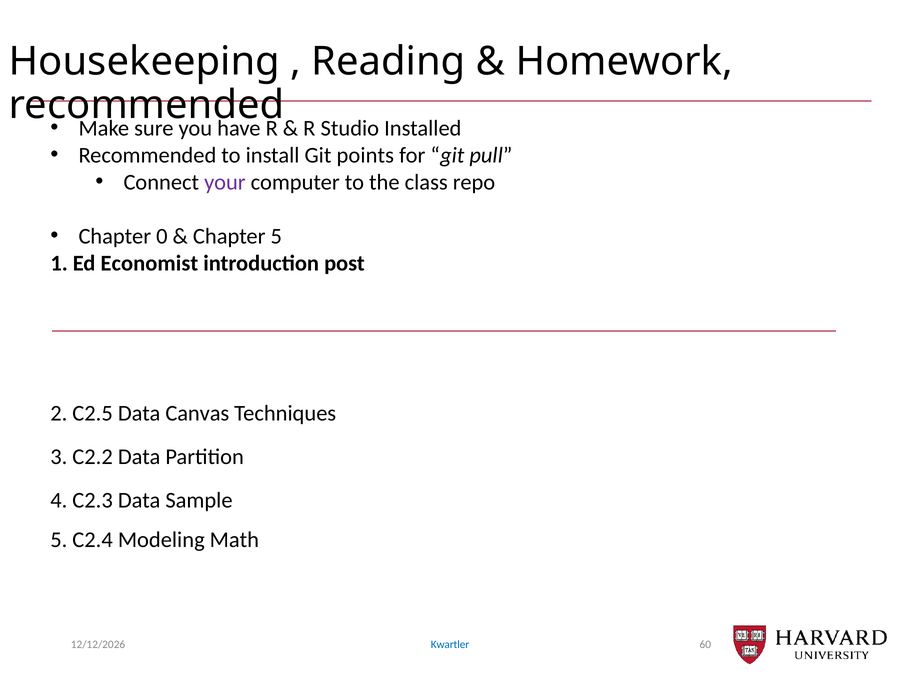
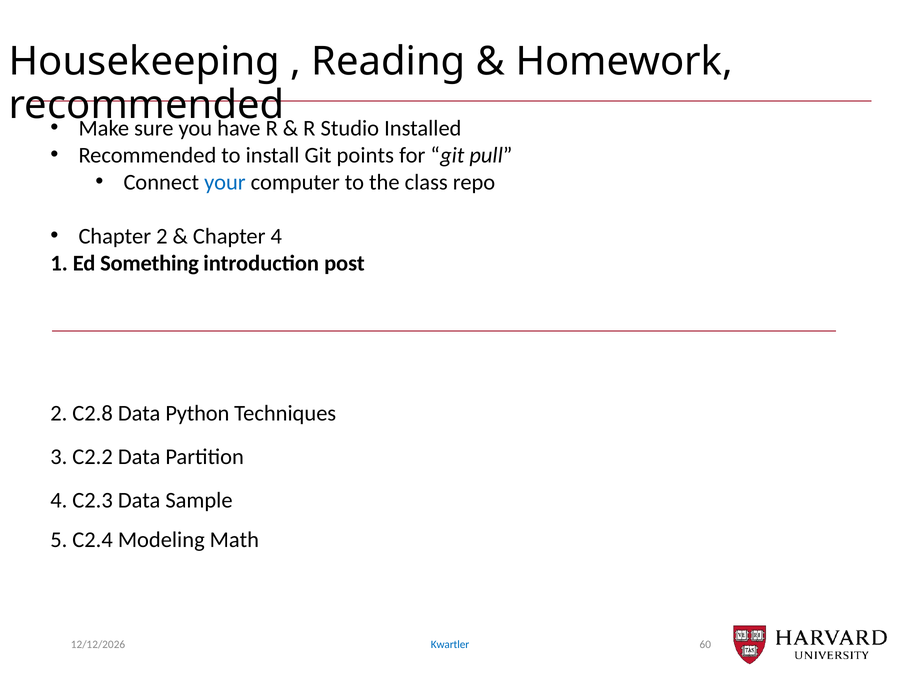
your colour: purple -> blue
Chapter 0: 0 -> 2
Chapter 5: 5 -> 4
Economist: Economist -> Something
C2.5: C2.5 -> C2.8
Canvas: Canvas -> Python
